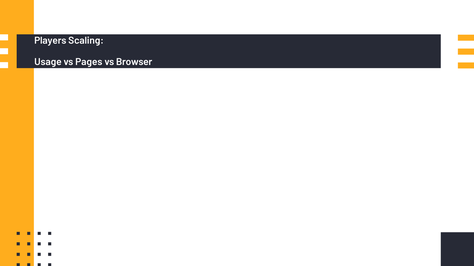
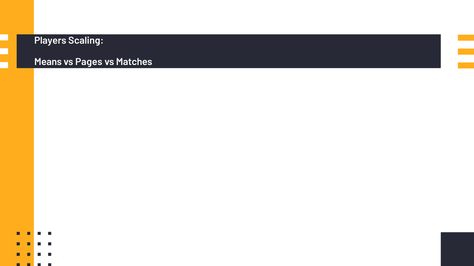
Usage: Usage -> Means
Browser: Browser -> Matches
